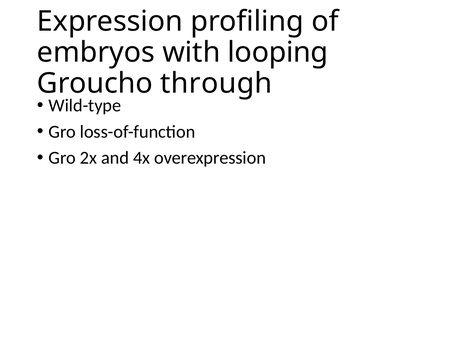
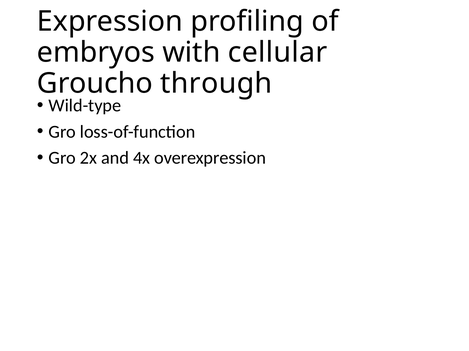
looping: looping -> cellular
